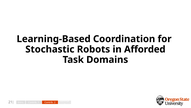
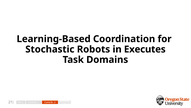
Afforded: Afforded -> Executes
